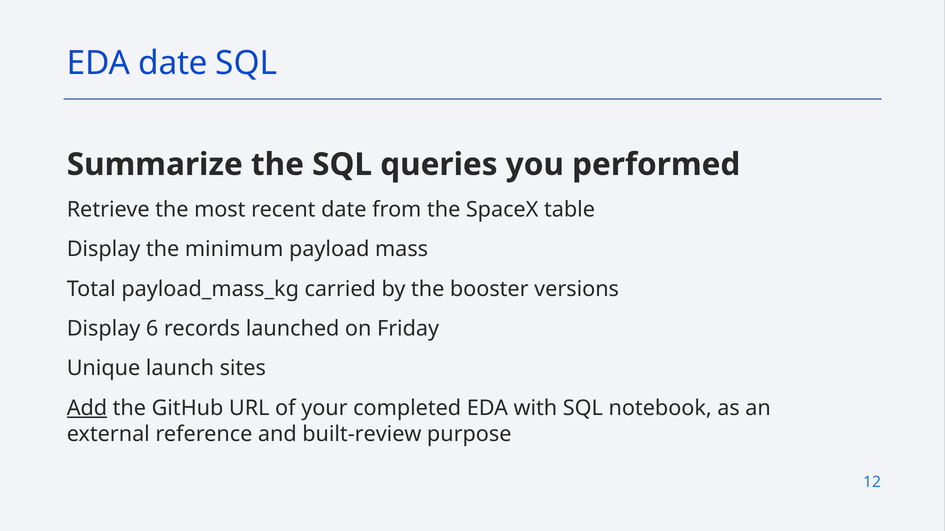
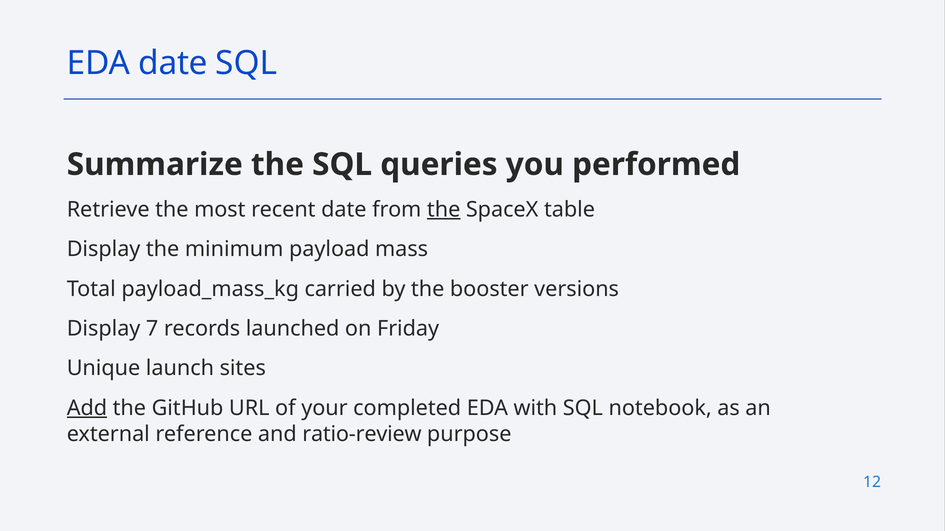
the at (444, 210) underline: none -> present
6: 6 -> 7
built-review: built-review -> ratio-review
